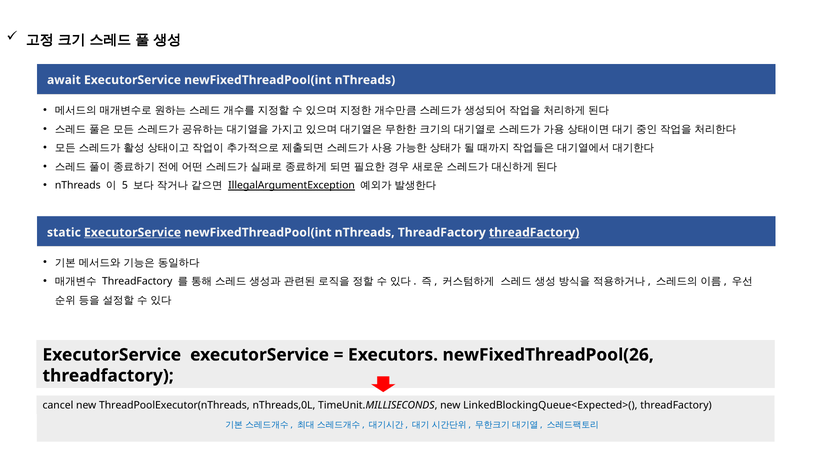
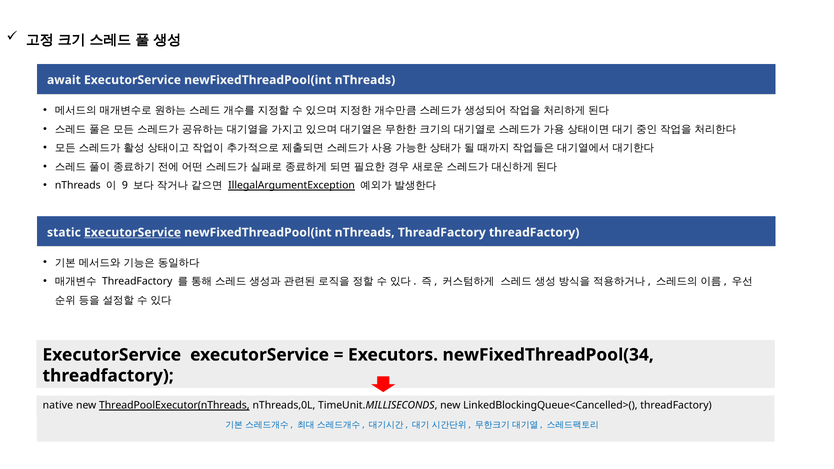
5: 5 -> 9
threadFactory at (534, 233) underline: present -> none
newFixedThreadPool(26: newFixedThreadPool(26 -> newFixedThreadPool(34
cancel: cancel -> native
ThreadPoolExecutor(nThreads underline: none -> present
LinkedBlockingQueue<Expected>(: LinkedBlockingQueue<Expected>( -> LinkedBlockingQueue<Cancelled>(
